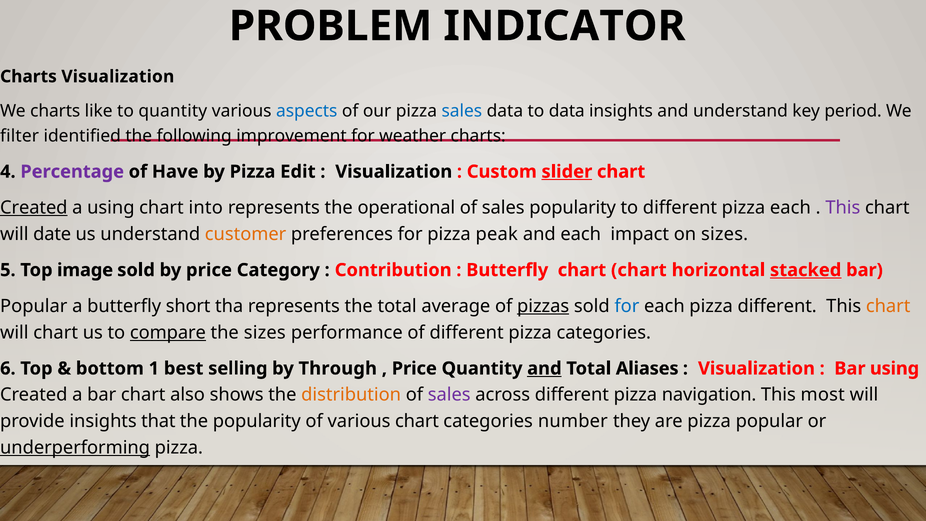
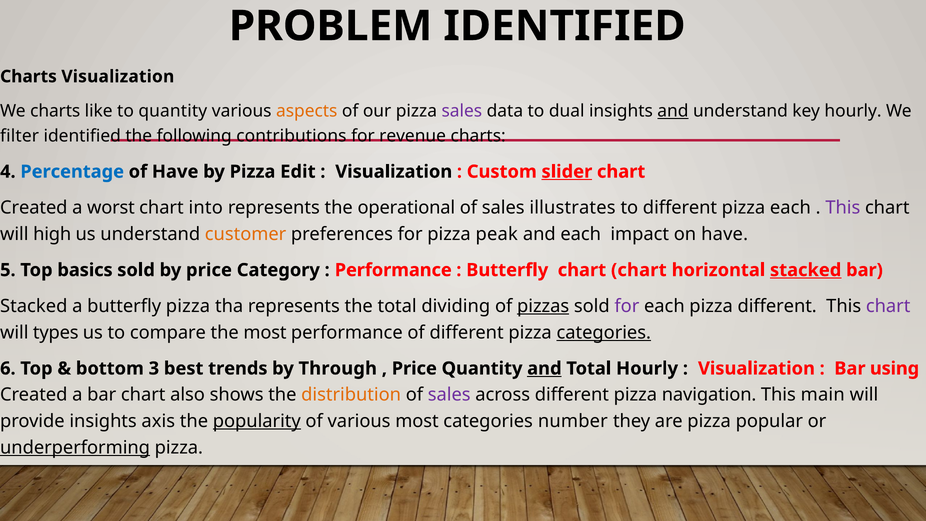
PROBLEM INDICATOR: INDICATOR -> IDENTIFIED
aspects colour: blue -> orange
sales at (462, 111) colour: blue -> purple
to data: data -> dual
and at (673, 111) underline: none -> present
key period: period -> hourly
improvement: improvement -> contributions
weather: weather -> revenue
Percentage colour: purple -> blue
Created at (34, 208) underline: present -> none
a using: using -> worst
sales popularity: popularity -> illustrates
date: date -> high
on sizes: sizes -> have
image: image -> basics
Contribution at (393, 270): Contribution -> Performance
Popular at (34, 306): Popular -> Stacked
butterfly short: short -> pizza
average: average -> dividing
for at (627, 306) colour: blue -> purple
chart at (888, 306) colour: orange -> purple
will chart: chart -> types
compare underline: present -> none
the sizes: sizes -> most
categories at (604, 332) underline: none -> present
1: 1 -> 3
selling: selling -> trends
Total Aliases: Aliases -> Hourly
most: most -> main
that: that -> axis
popularity at (257, 421) underline: none -> present
various chart: chart -> most
